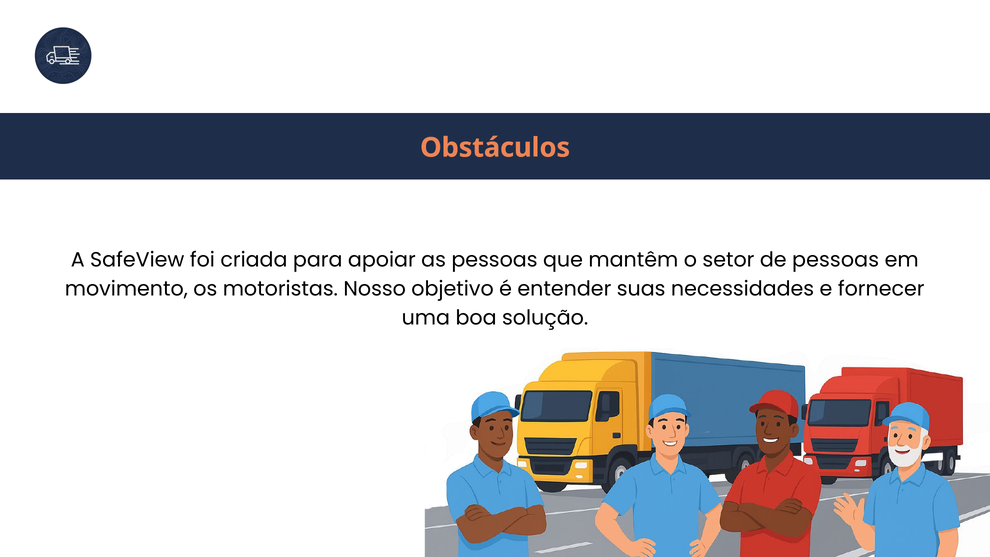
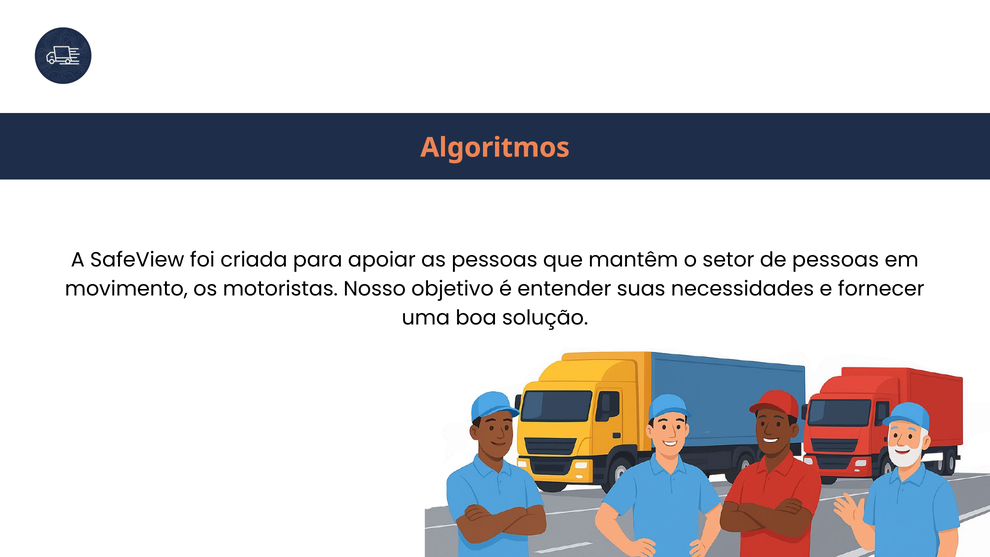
Obstáculos: Obstáculos -> Algoritmos
